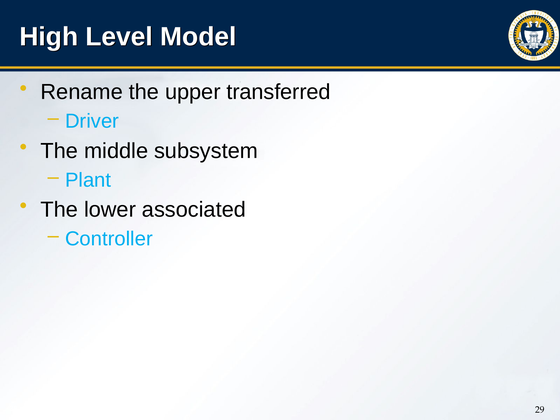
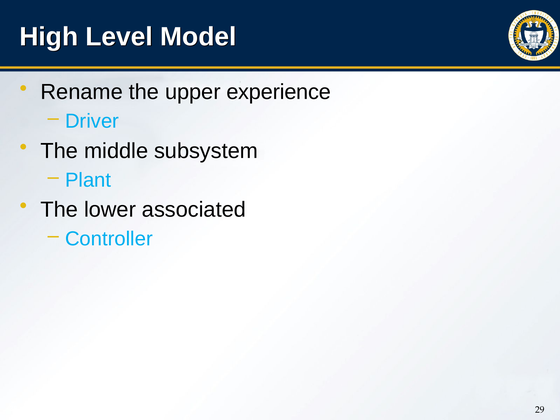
transferred: transferred -> experience
